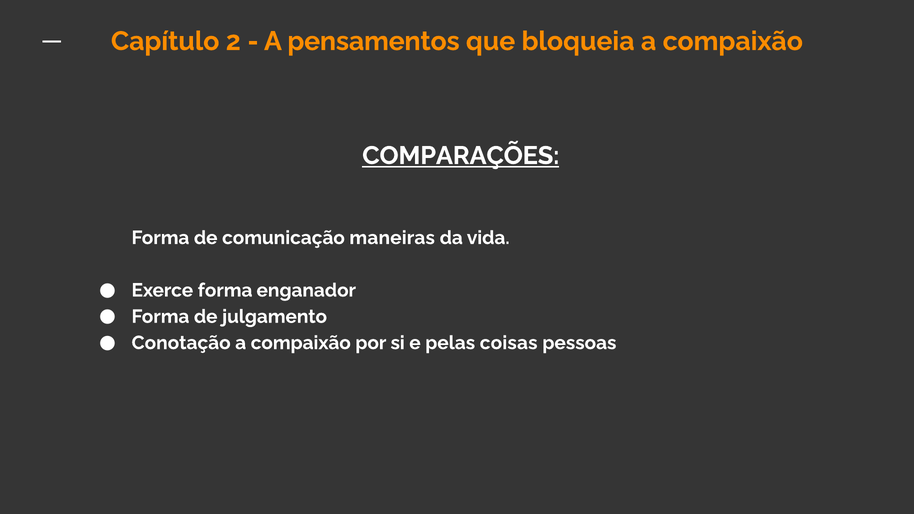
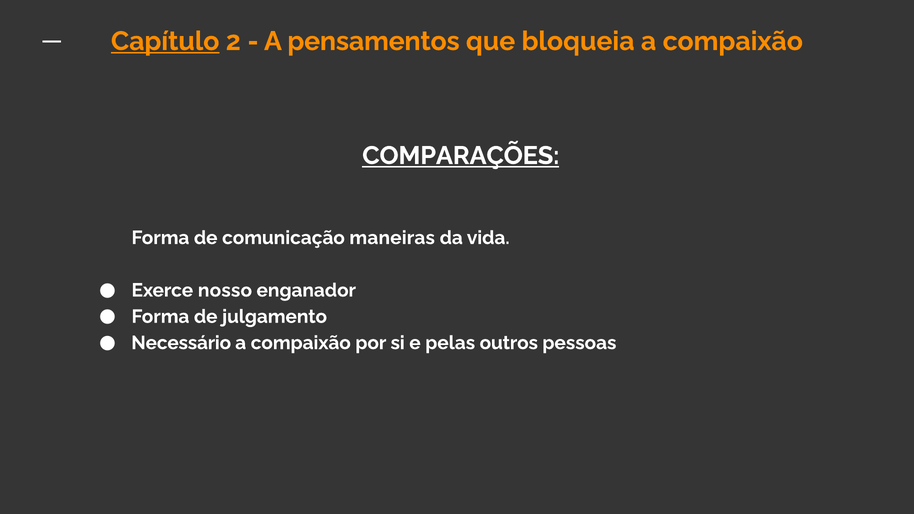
Capítulo underline: none -> present
Exerce forma: forma -> nosso
Conotação: Conotação -> Necessário
coisas: coisas -> outros
